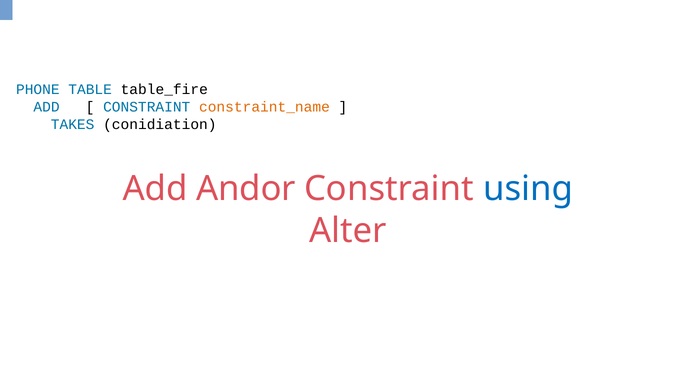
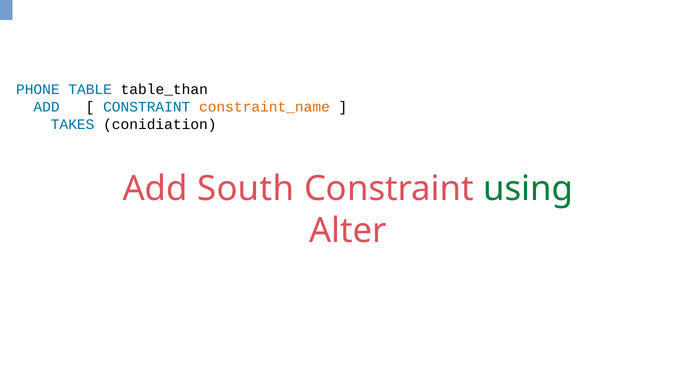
table_fire: table_fire -> table_than
Andor: Andor -> South
using colour: blue -> green
